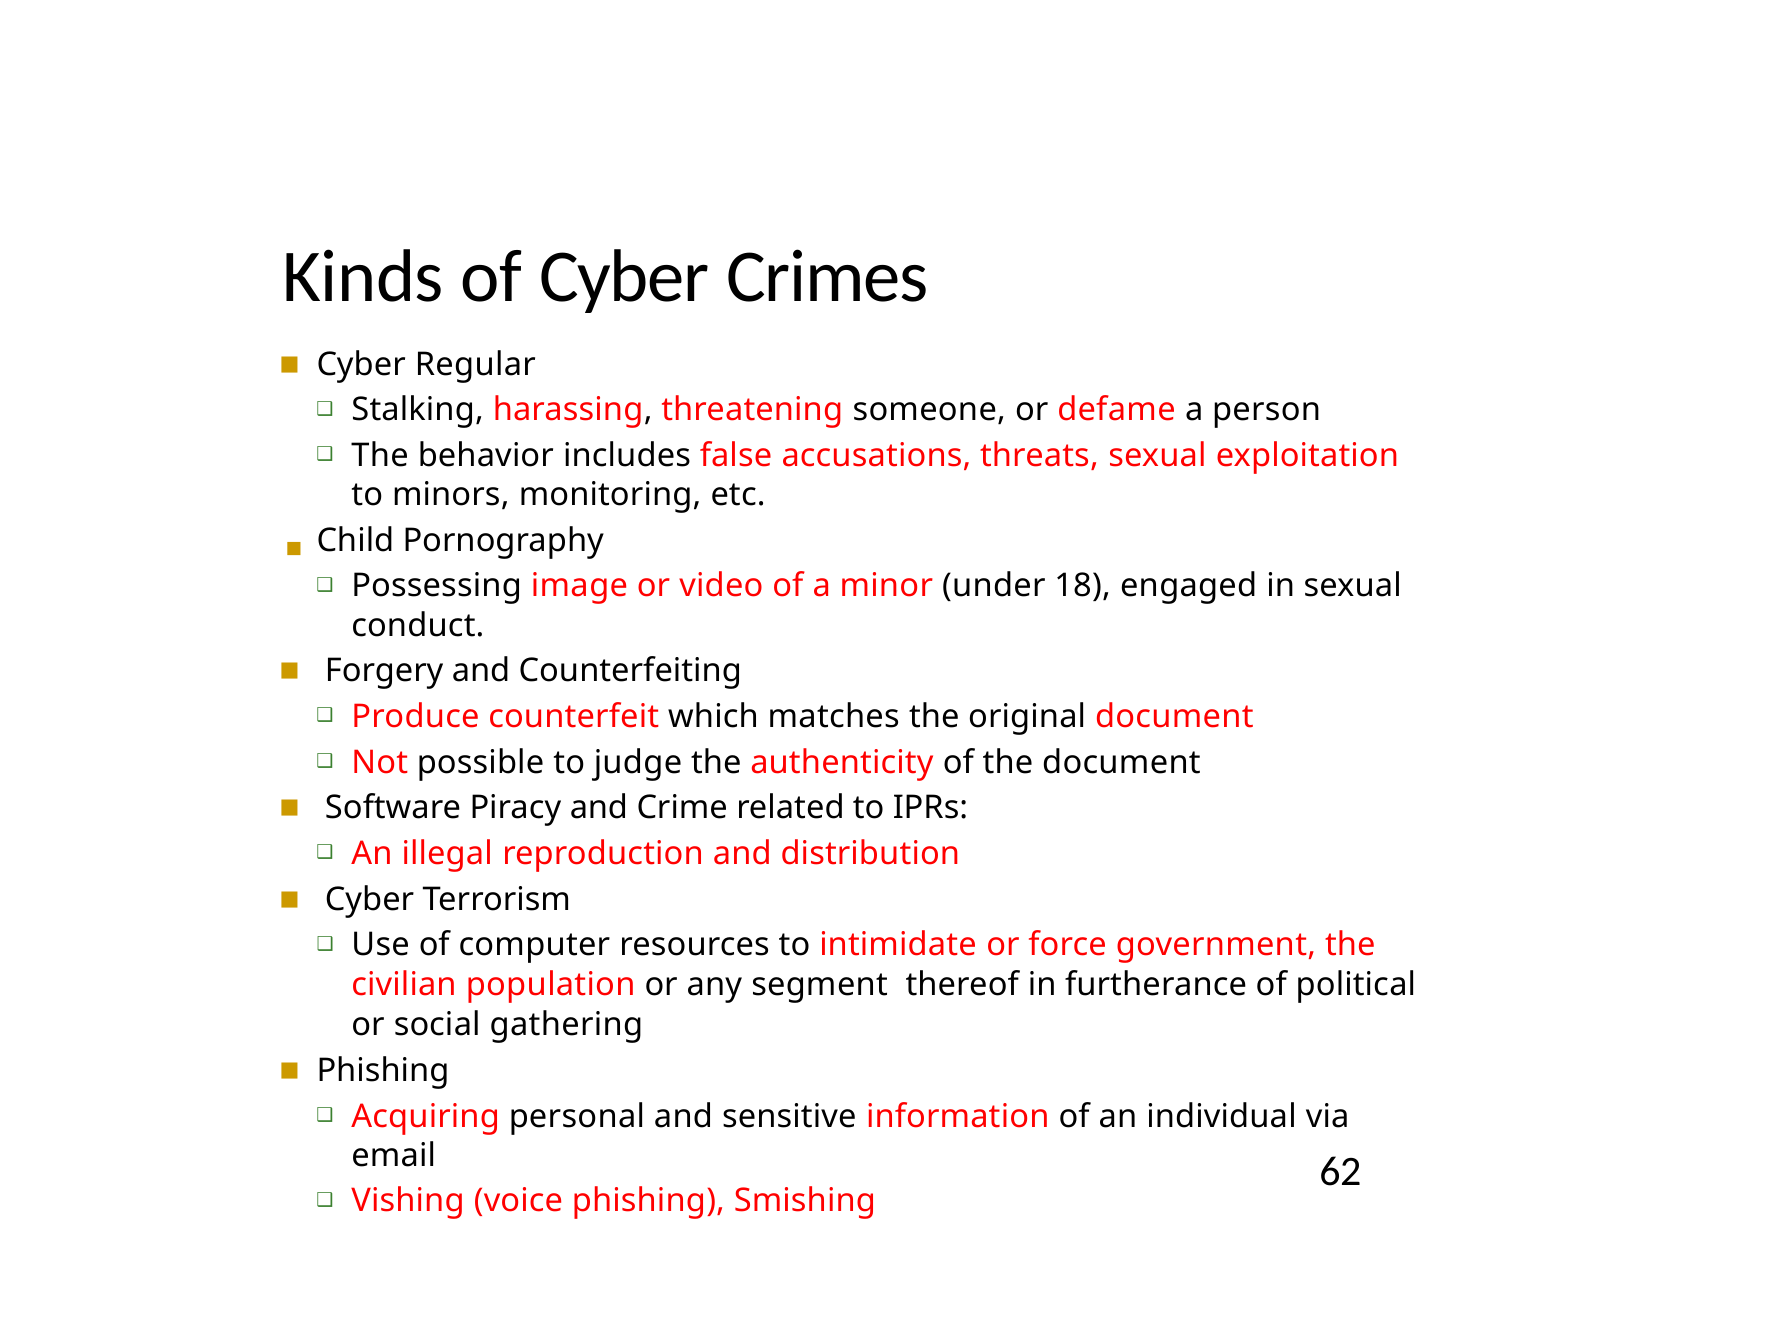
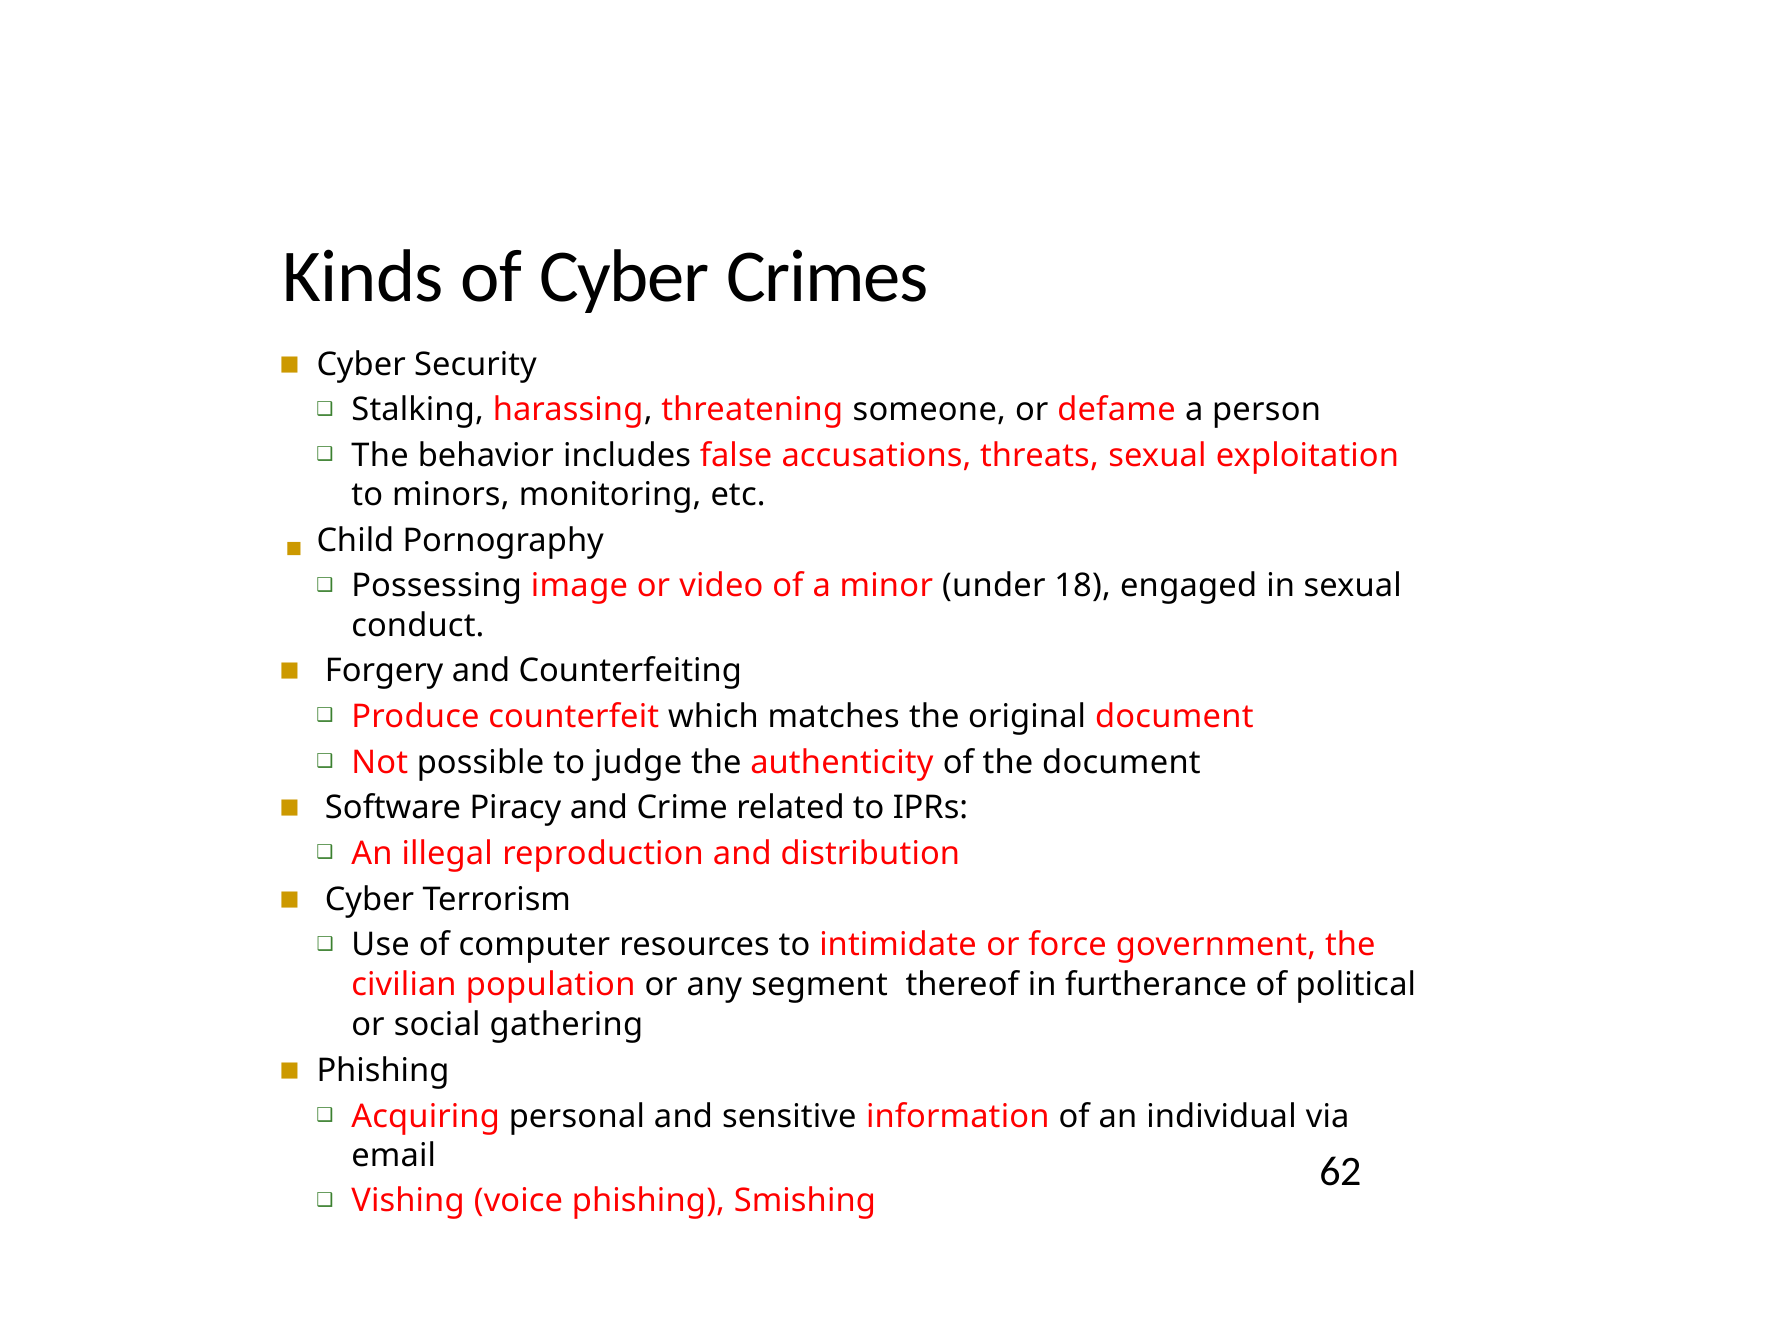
Regular: Regular -> Security
